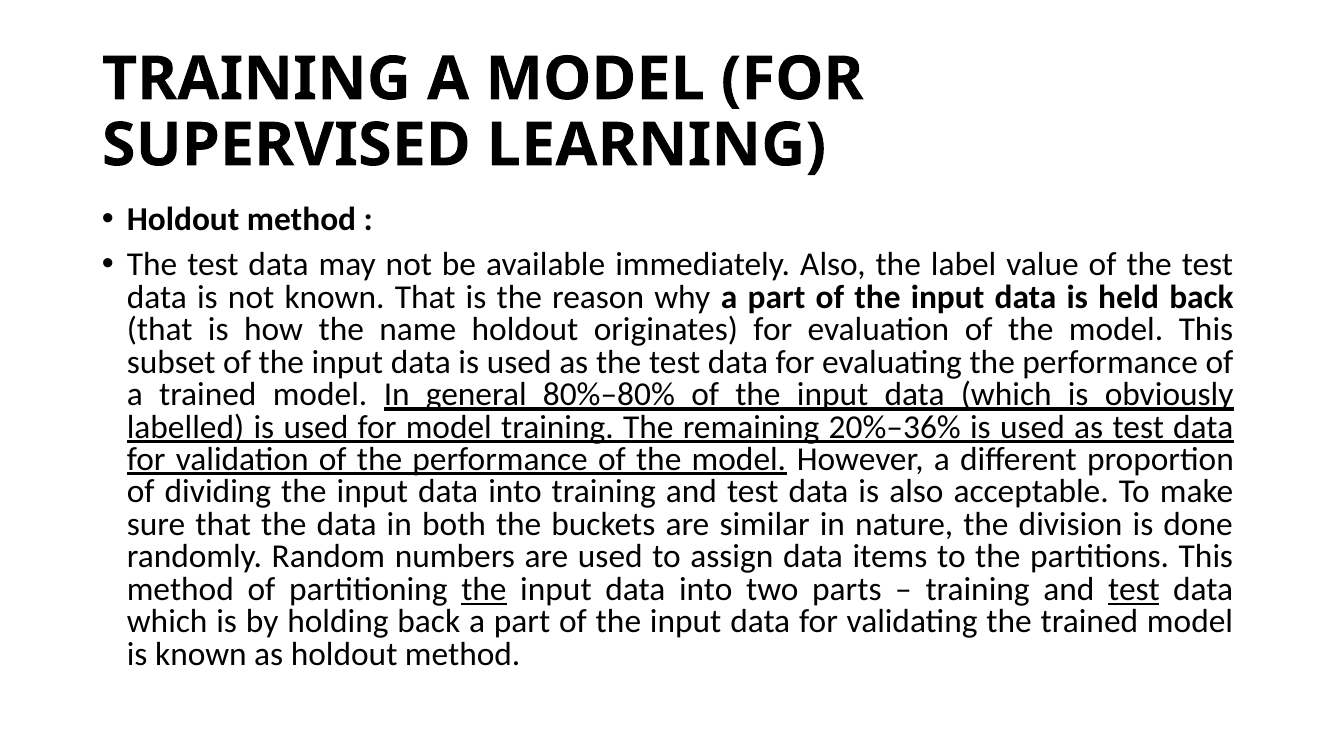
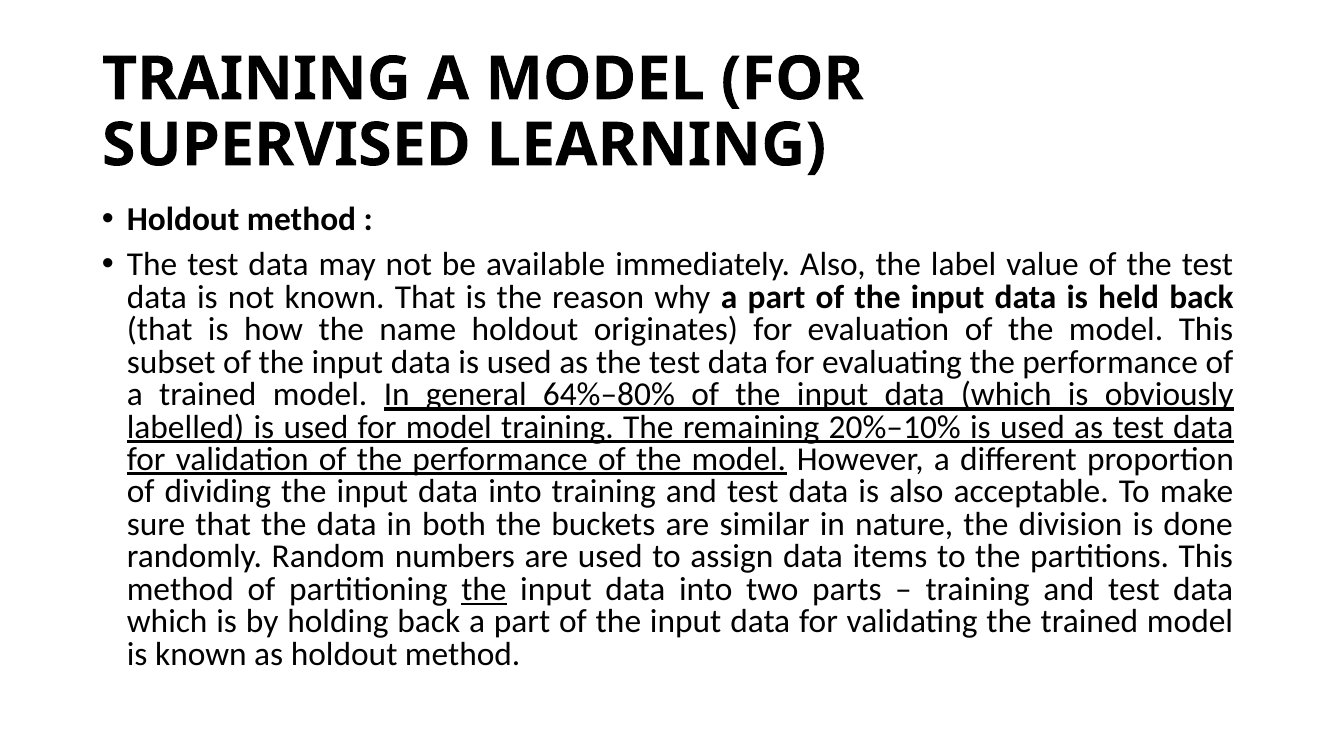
80%–80%: 80%–80% -> 64%–80%
20%–36%: 20%–36% -> 20%–10%
test at (1134, 590) underline: present -> none
